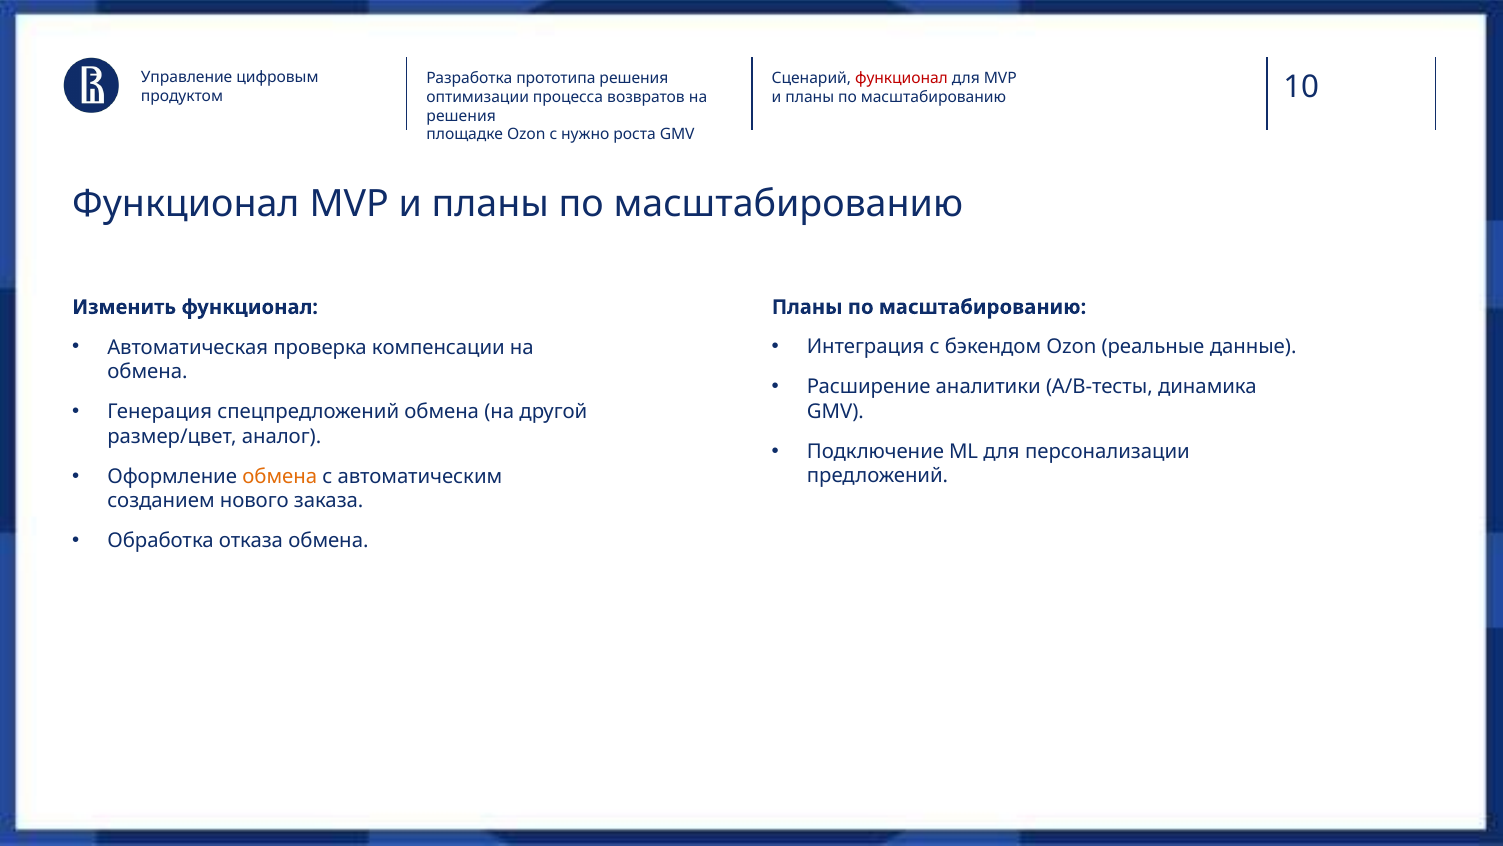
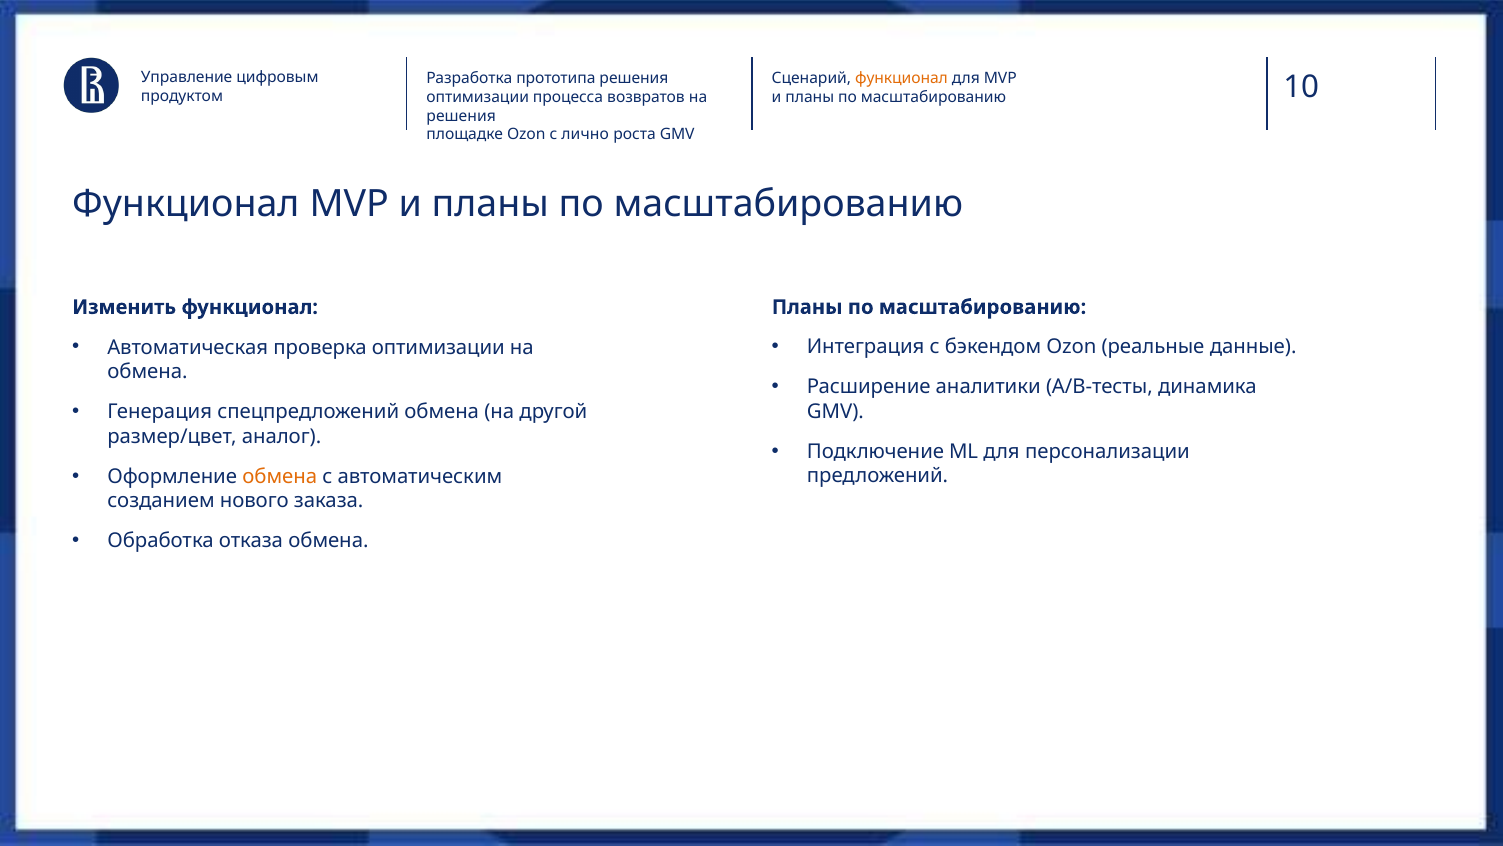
функционал at (901, 78) colour: red -> orange
нужно: нужно -> лично
проверка компенсации: компенсации -> оптимизации
